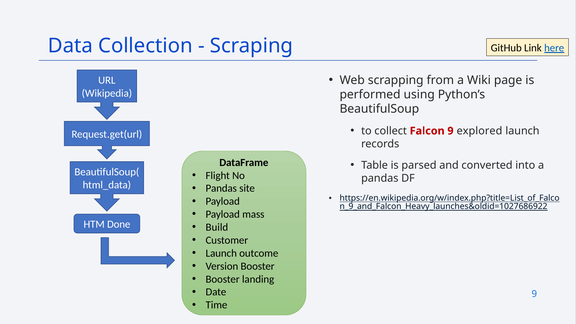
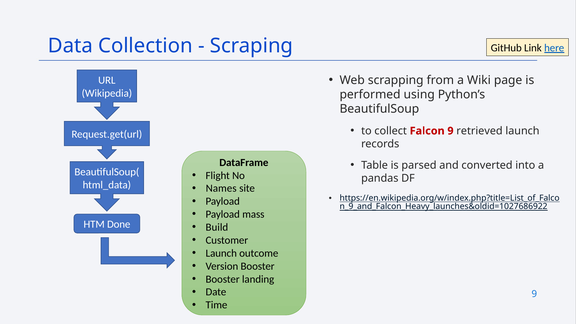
explored: explored -> retrieved
Pandas at (221, 188): Pandas -> Names
